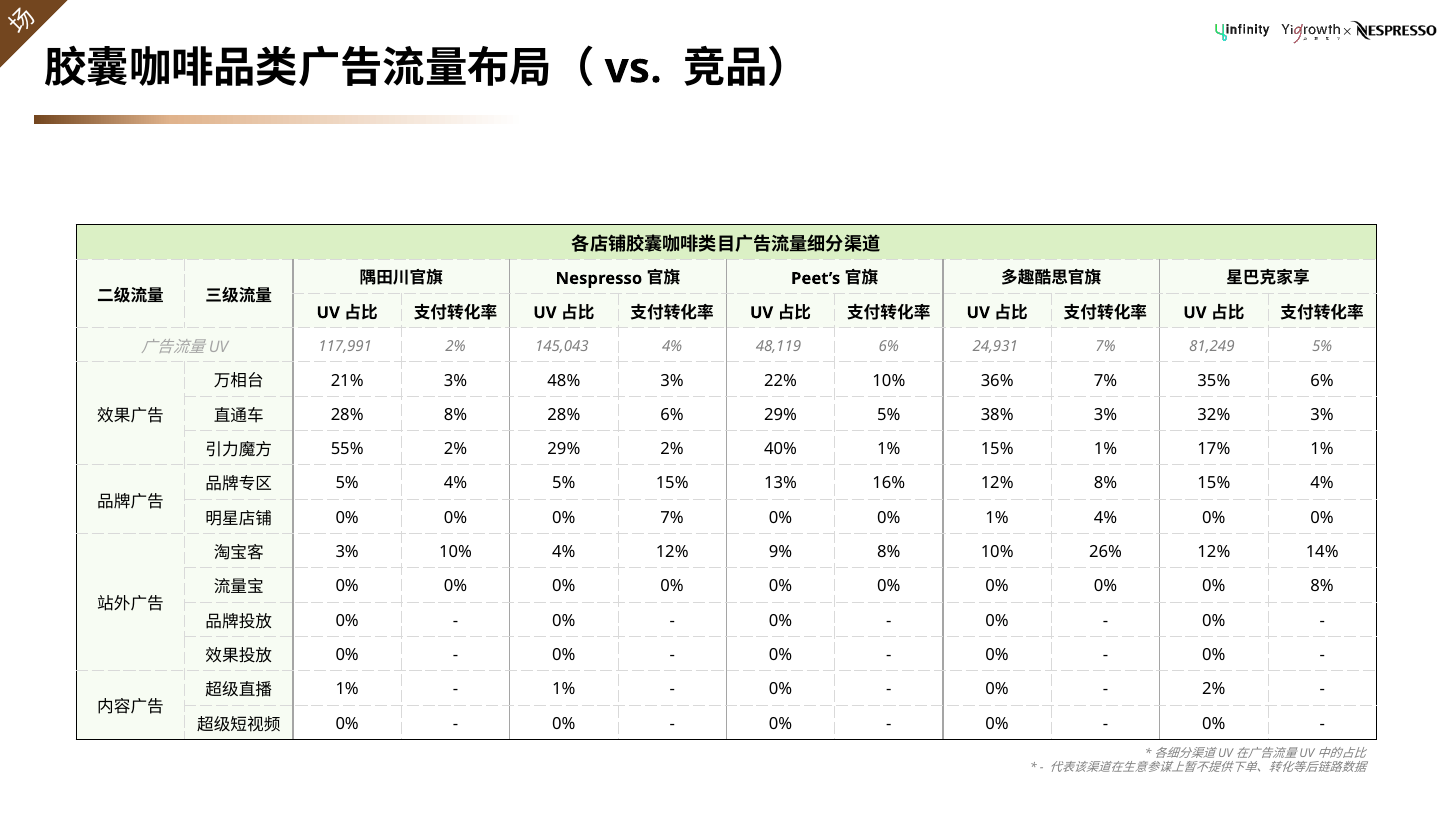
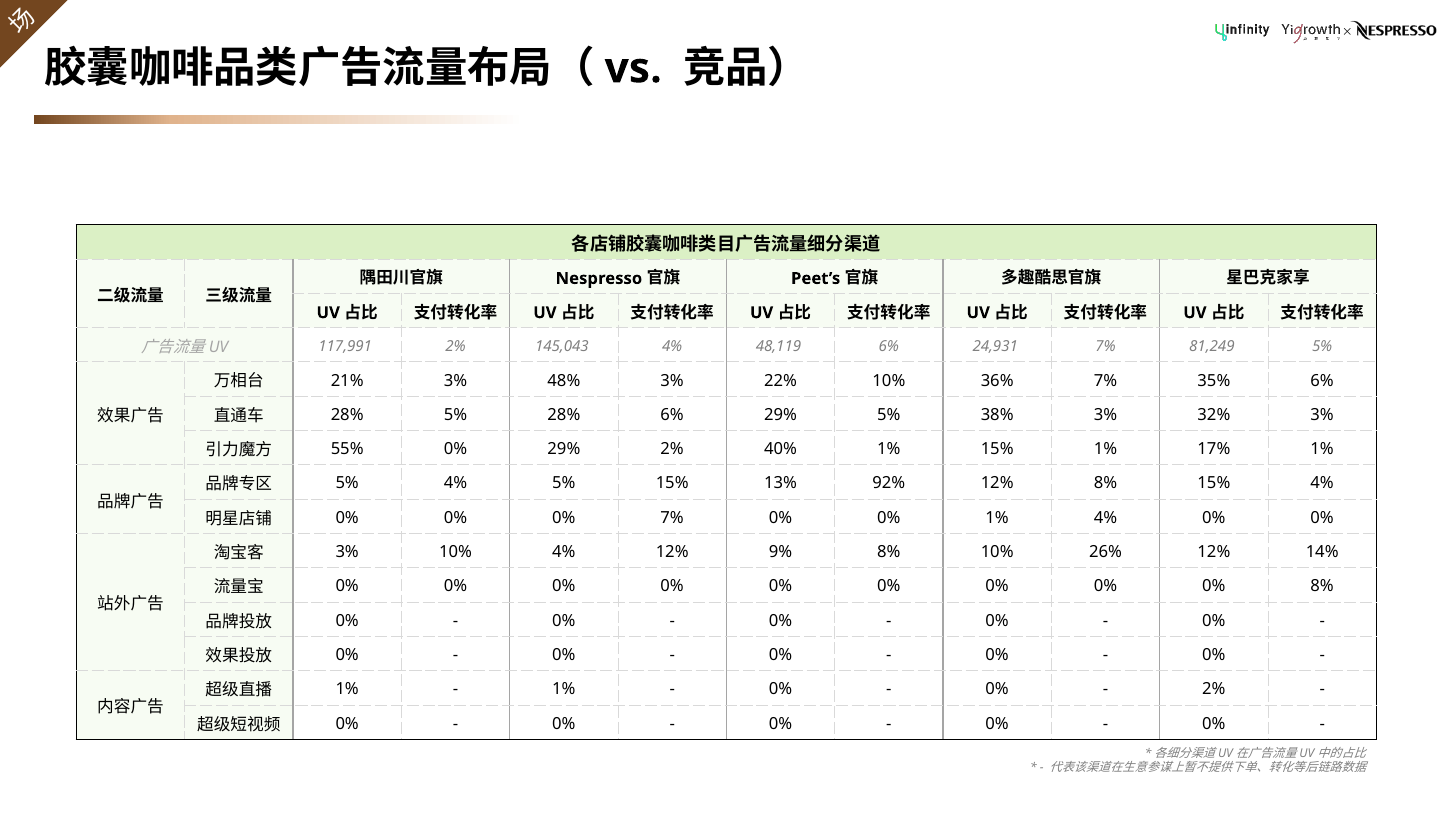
28% 8%: 8% -> 5%
55% 2%: 2% -> 0%
16%: 16% -> 92%
